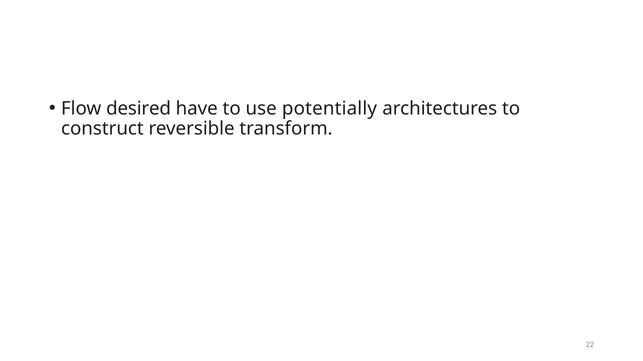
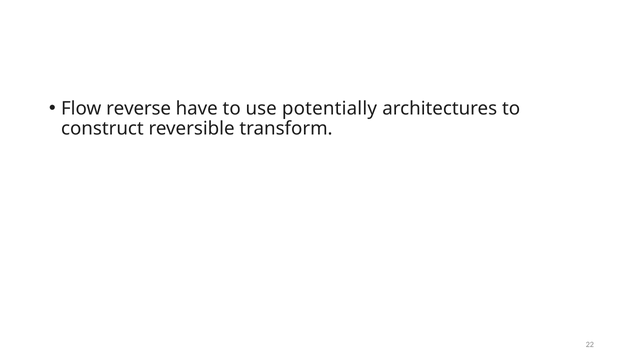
desired: desired -> reverse
